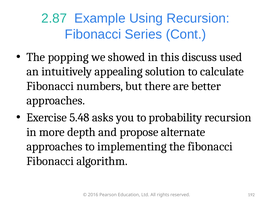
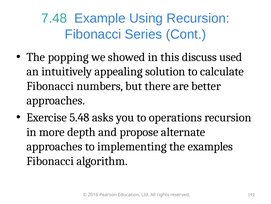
2.87: 2.87 -> 7.48
probability: probability -> operations
the fibonacci: fibonacci -> examples
